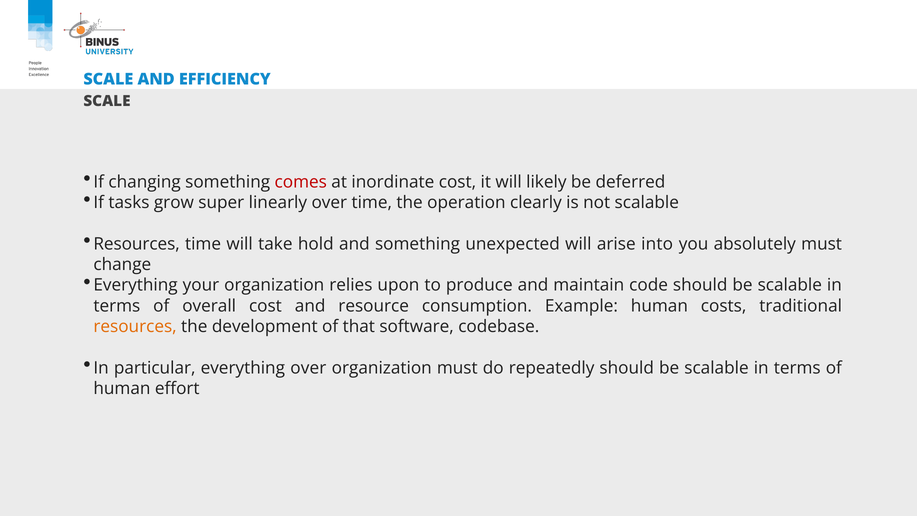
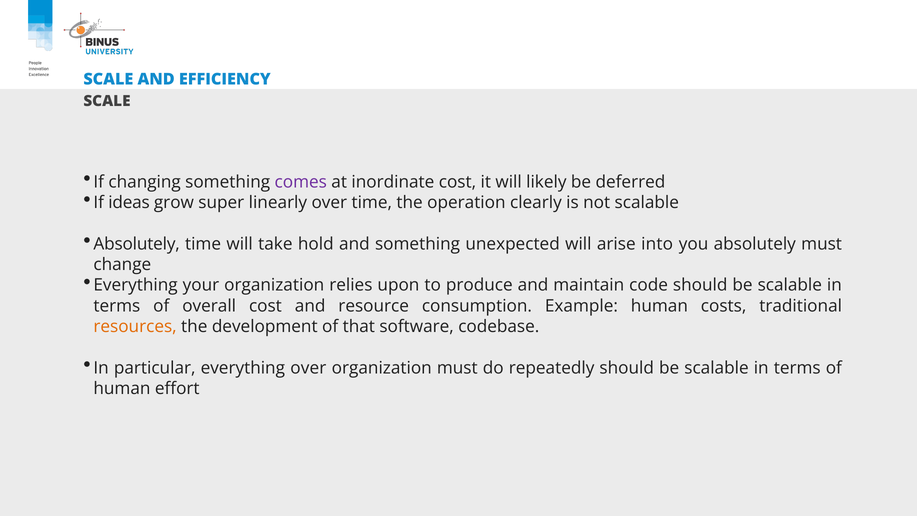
comes colour: red -> purple
tasks: tasks -> ideas
Resources at (137, 244): Resources -> Absolutely
